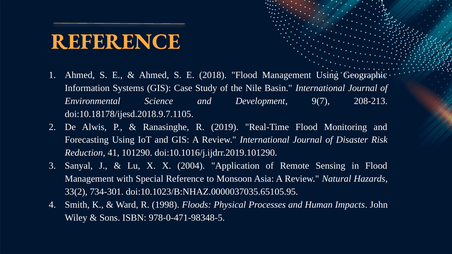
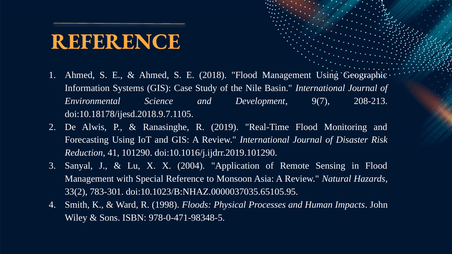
734-301: 734-301 -> 783-301
